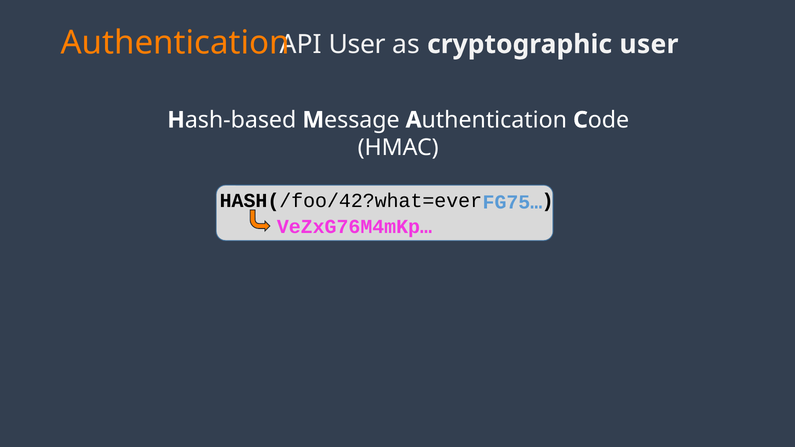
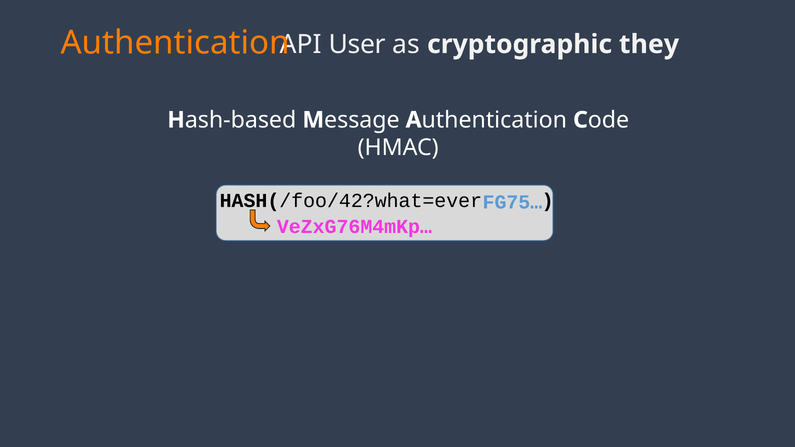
cryptographic user: user -> they
